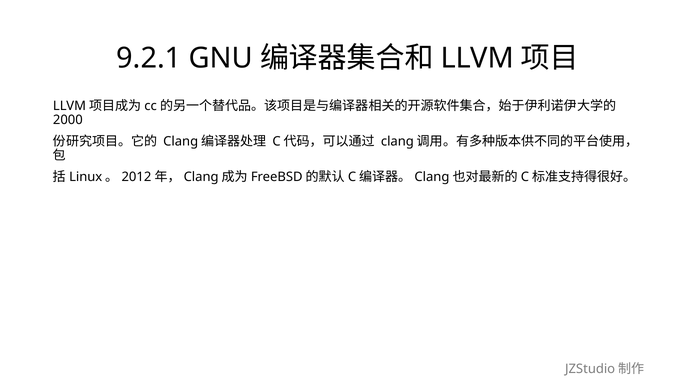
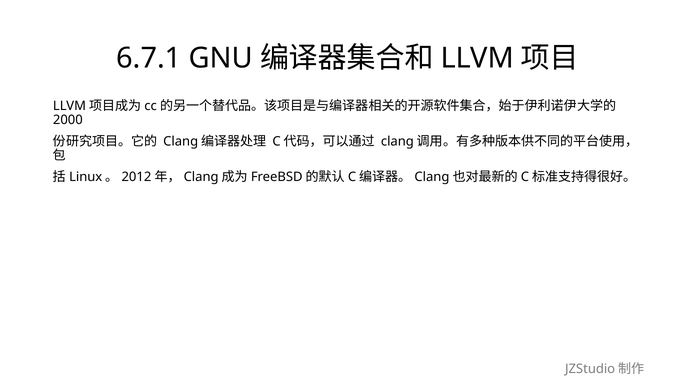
9.2.1: 9.2.1 -> 6.7.1
